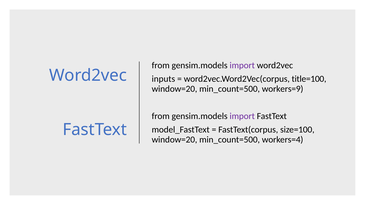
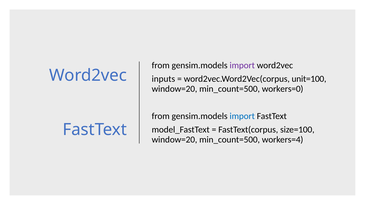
title=100: title=100 -> unit=100
workers=9: workers=9 -> workers=0
import at (242, 116) colour: purple -> blue
